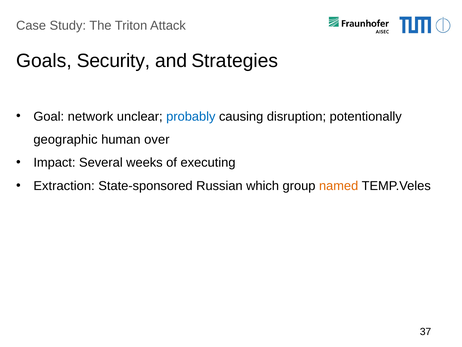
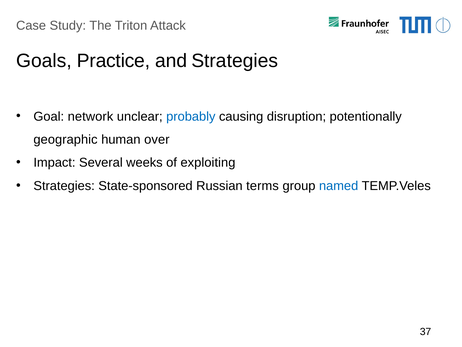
Security: Security -> Practice
executing: executing -> exploiting
Extraction at (64, 186): Extraction -> Strategies
which: which -> terms
named colour: orange -> blue
